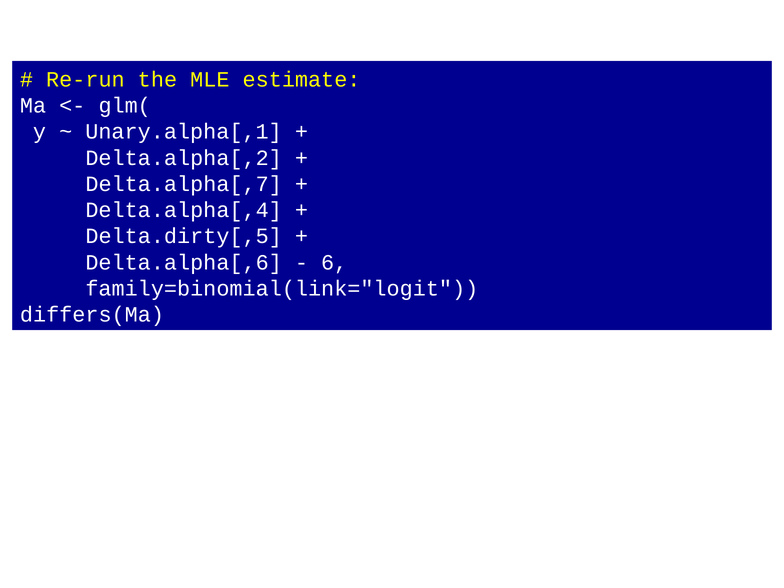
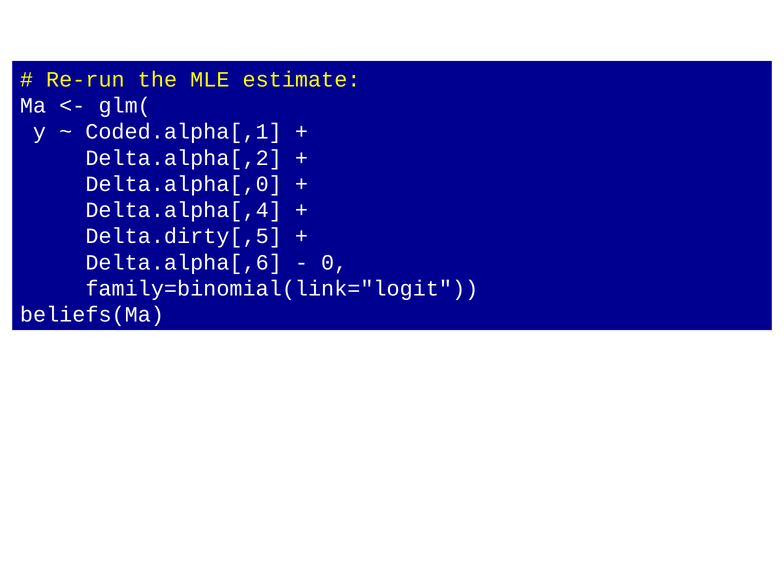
Unary.alpha[,1: Unary.alpha[,1 -> Coded.alpha[,1
Delta.alpha[,7: Delta.alpha[,7 -> Delta.alpha[,0
6: 6 -> 0
differs(Ma: differs(Ma -> beliefs(Ma
